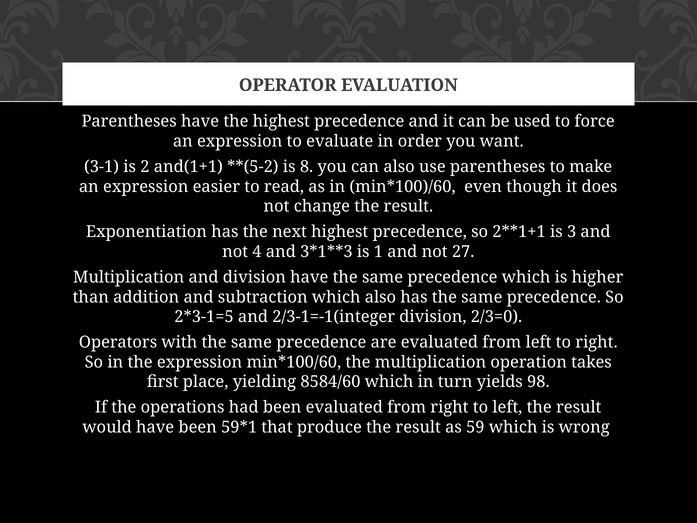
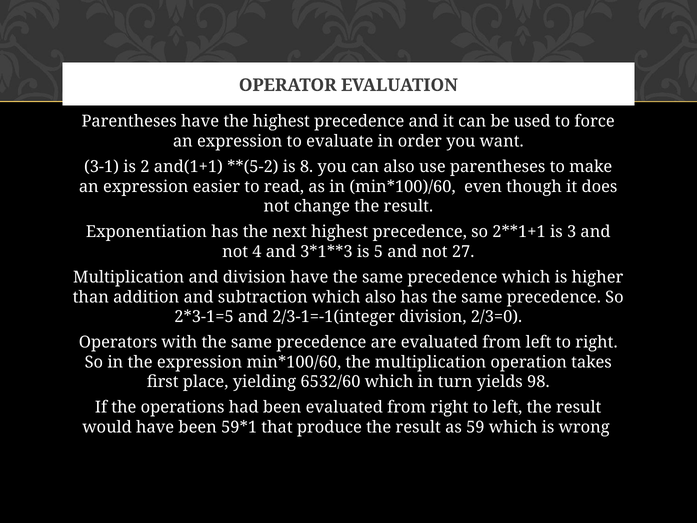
1: 1 -> 5
8584/60: 8584/60 -> 6532/60
